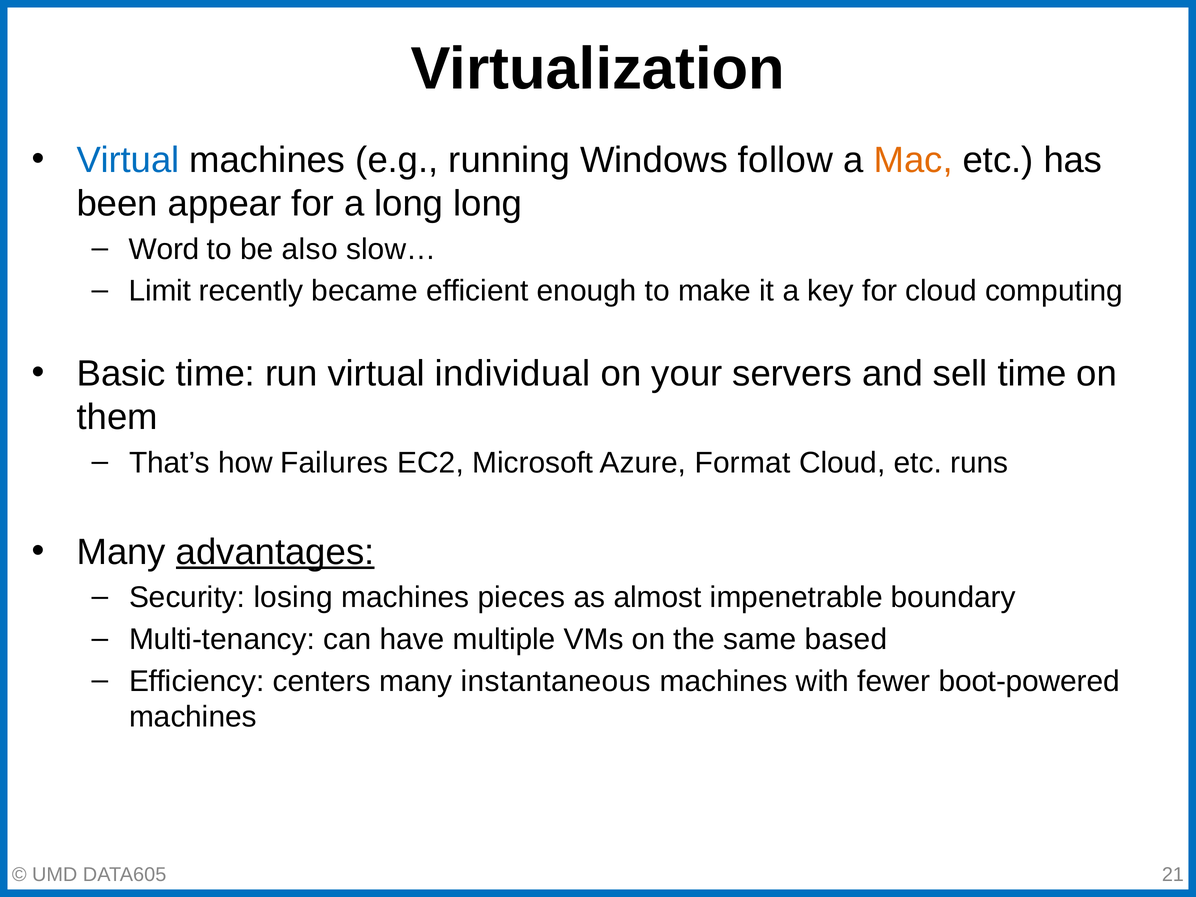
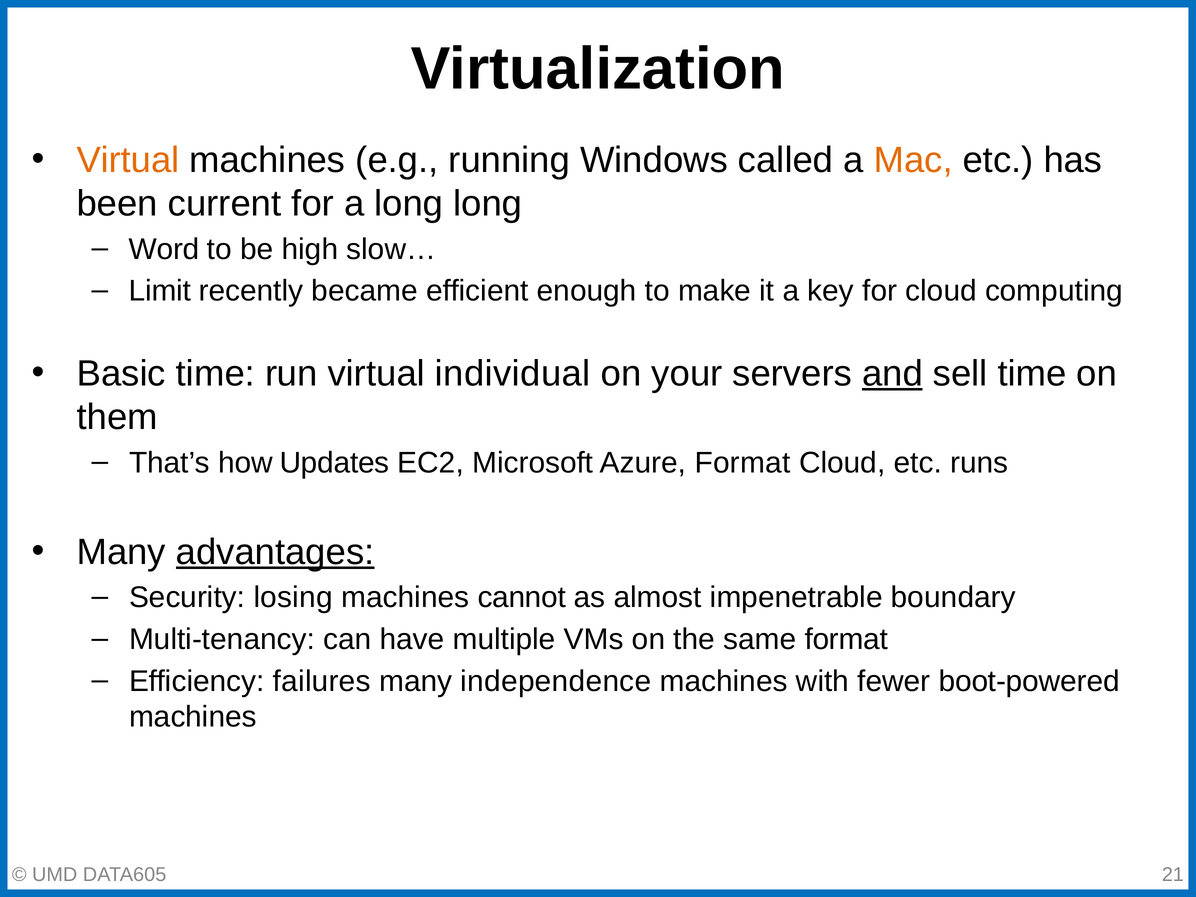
Virtual at (128, 160) colour: blue -> orange
follow: follow -> called
appear: appear -> current
also: also -> high
and underline: none -> present
Failures: Failures -> Updates
pieces: pieces -> cannot
same based: based -> format
centers: centers -> failures
instantaneous: instantaneous -> independence
